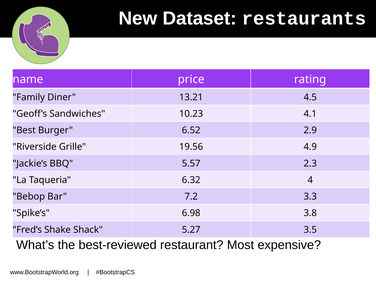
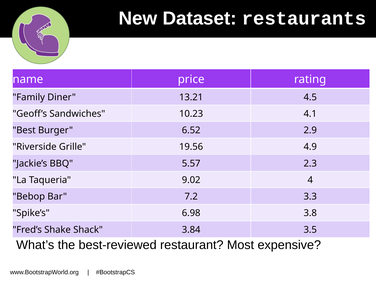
6.32: 6.32 -> 9.02
5.27: 5.27 -> 3.84
